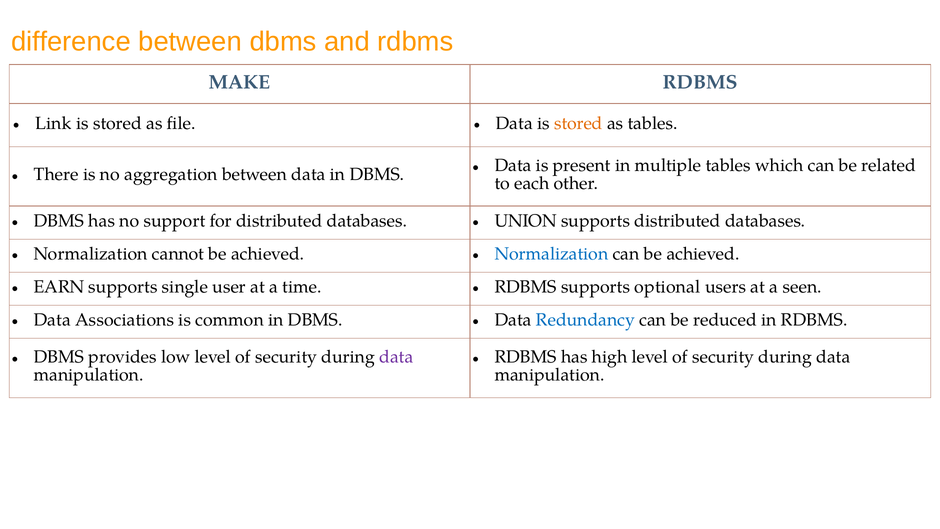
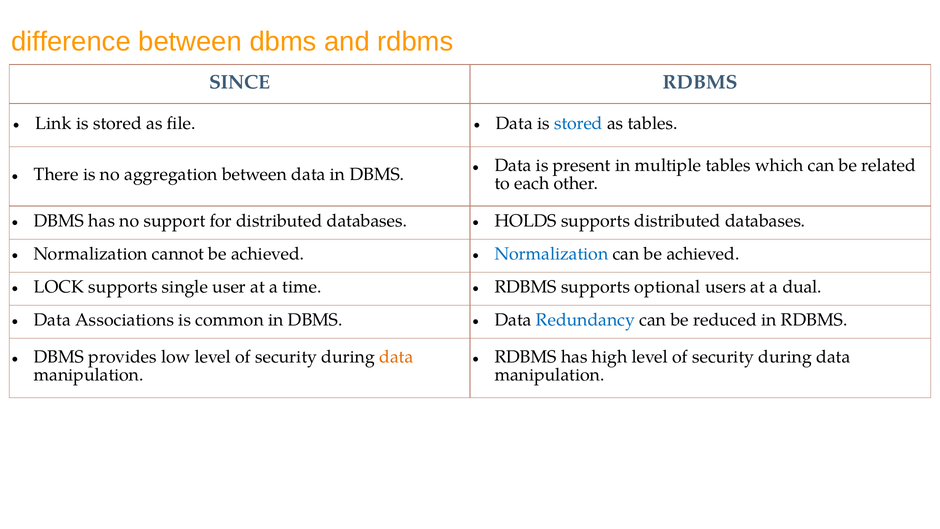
MAKE: MAKE -> SINCE
stored at (578, 123) colour: orange -> blue
UNION: UNION -> HOLDS
EARN: EARN -> LOCK
seen: seen -> dual
data at (396, 357) colour: purple -> orange
